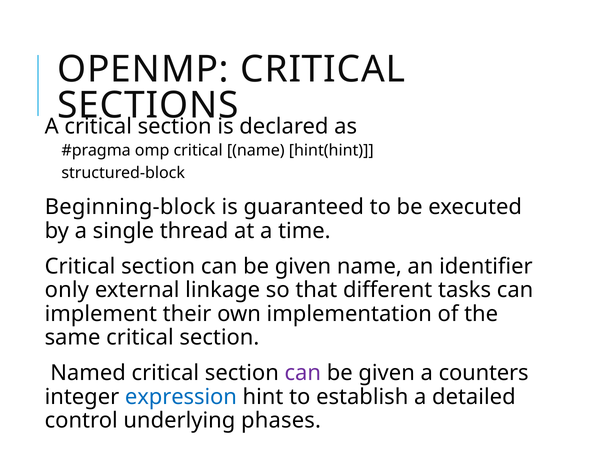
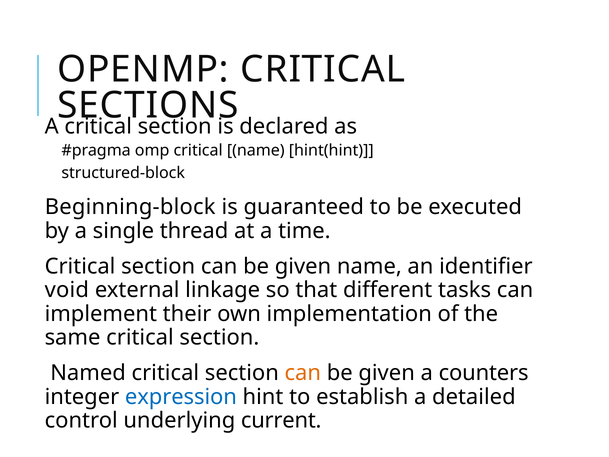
only: only -> void
can at (303, 373) colour: purple -> orange
phases: phases -> current
